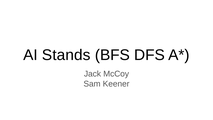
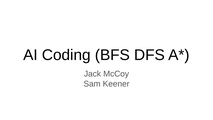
Stands: Stands -> Coding
